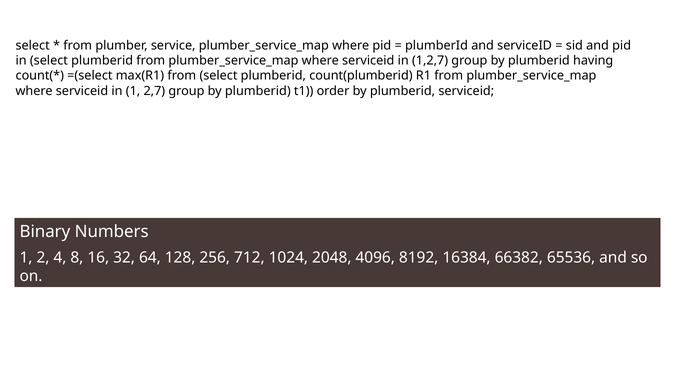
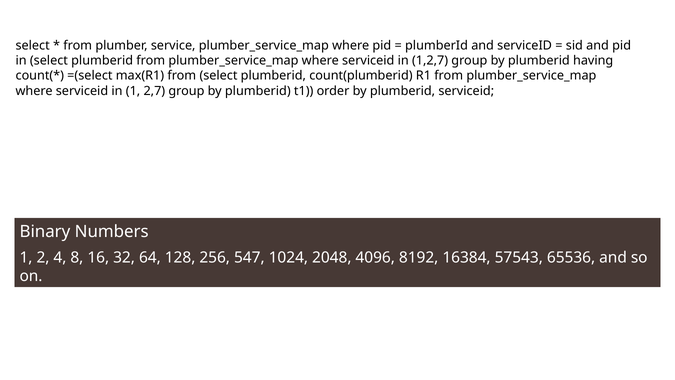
712: 712 -> 547
66382: 66382 -> 57543
